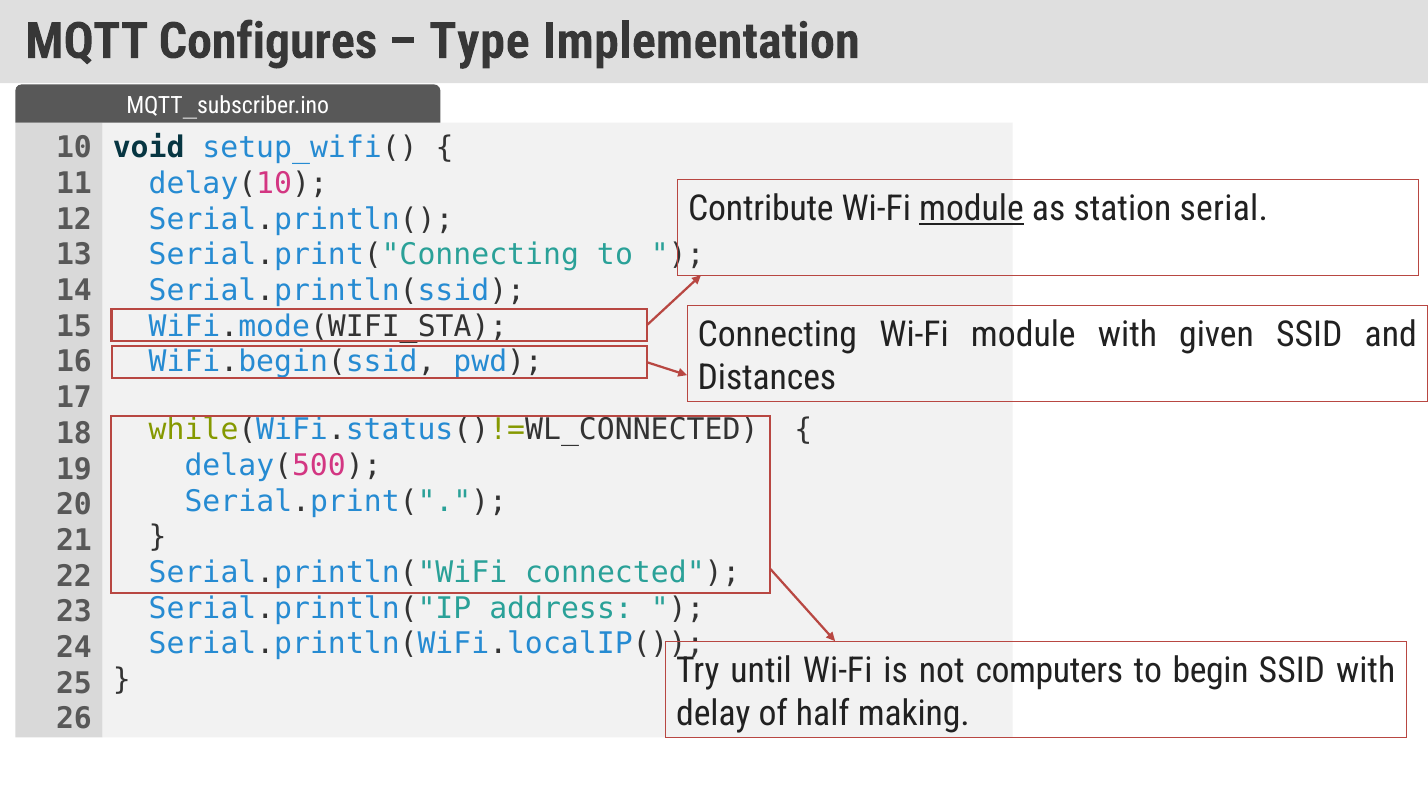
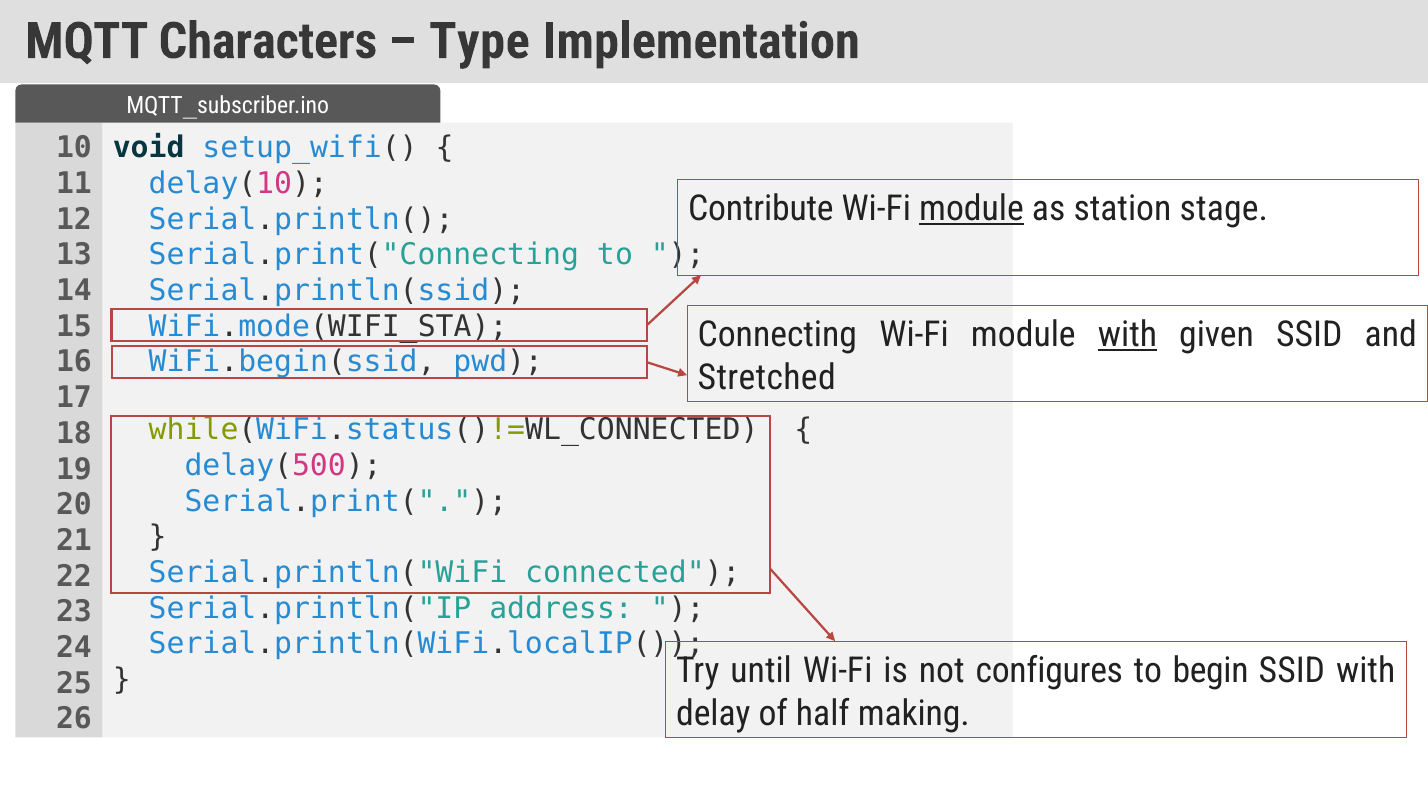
Configures: Configures -> Characters
serial: serial -> stage
with at (1128, 335) underline: none -> present
Distances: Distances -> Stretched
computers: computers -> configures
